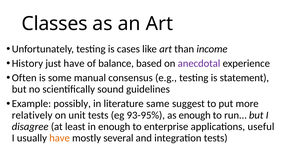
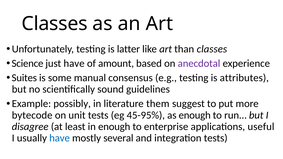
cases: cases -> latter
than income: income -> classes
History: History -> Science
balance: balance -> amount
Often: Often -> Suites
statement: statement -> attributes
same: same -> them
relatively: relatively -> bytecode
93-95%: 93-95% -> 45-95%
have at (60, 138) colour: orange -> blue
